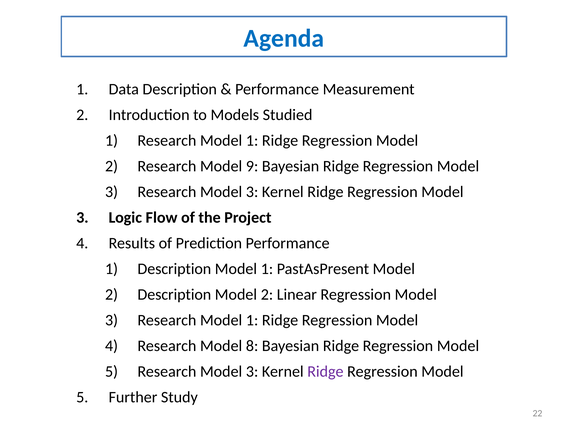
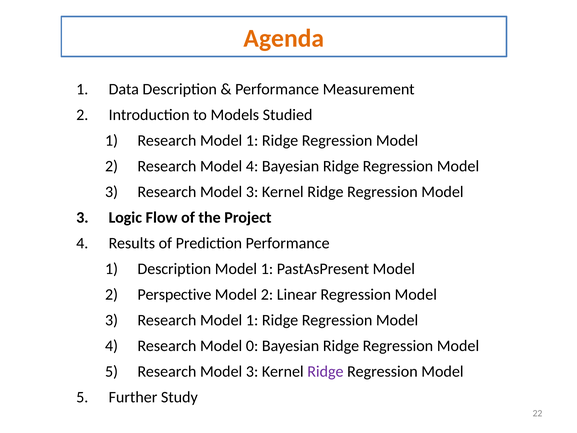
Agenda colour: blue -> orange
Research Model 9: 9 -> 4
2 Description: Description -> Perspective
8: 8 -> 0
